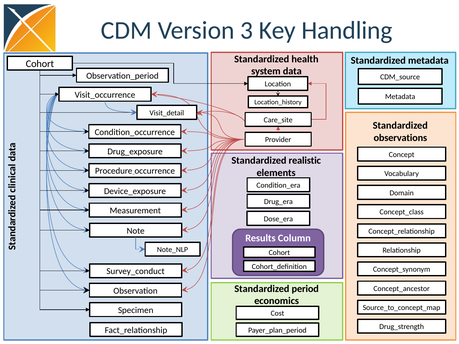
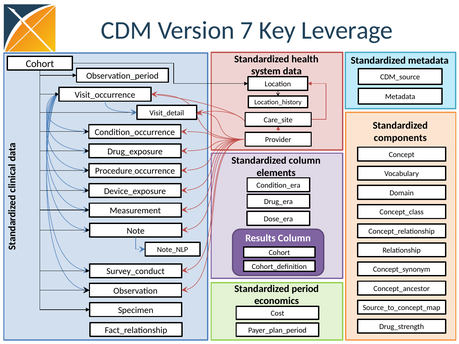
3: 3 -> 7
Handling: Handling -> Leverage
observations: observations -> components
Standardized realistic: realistic -> column
